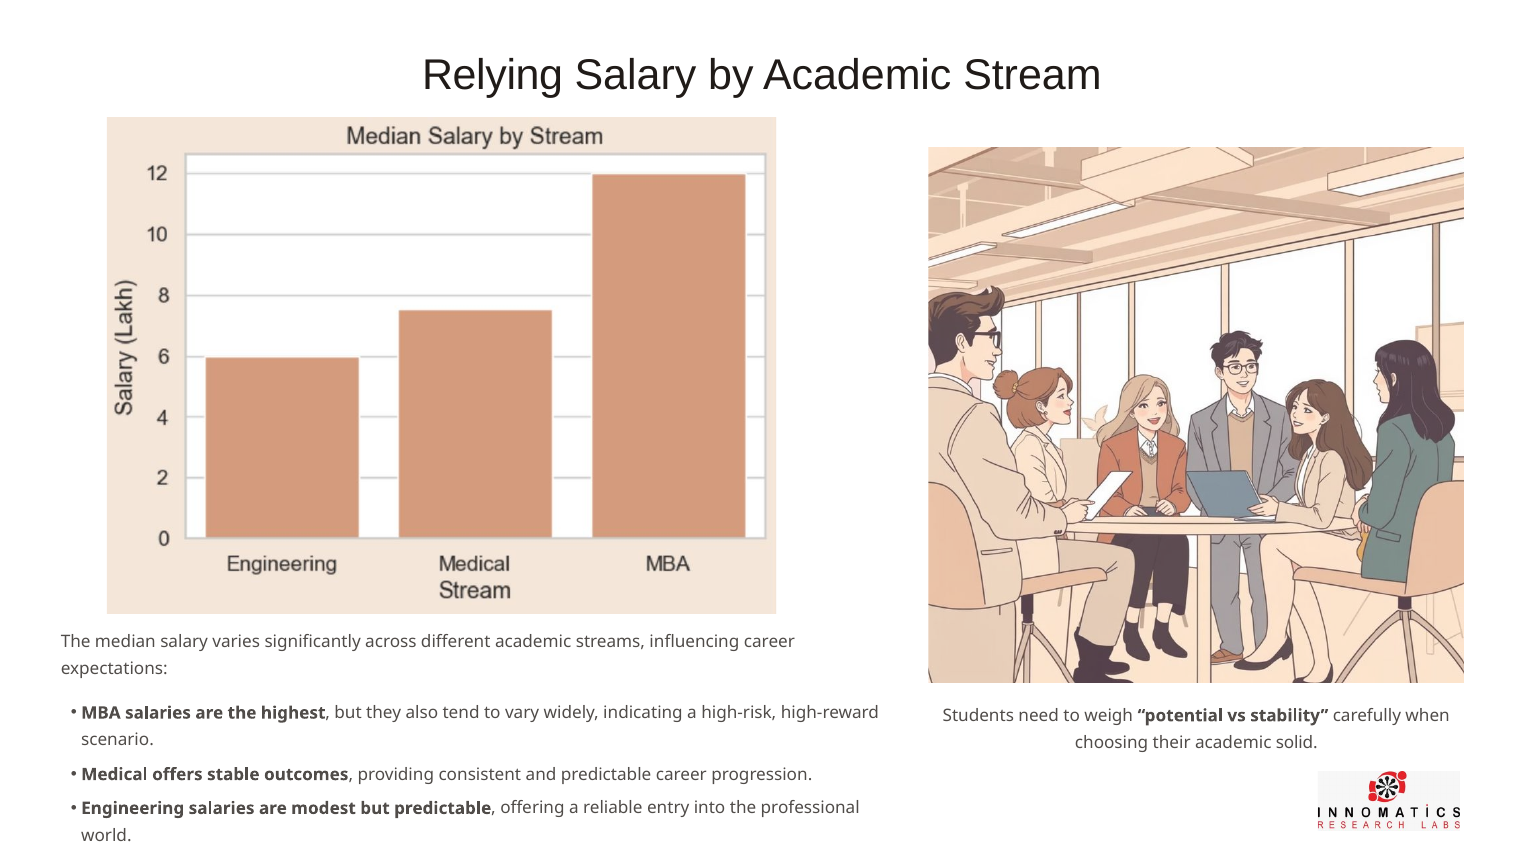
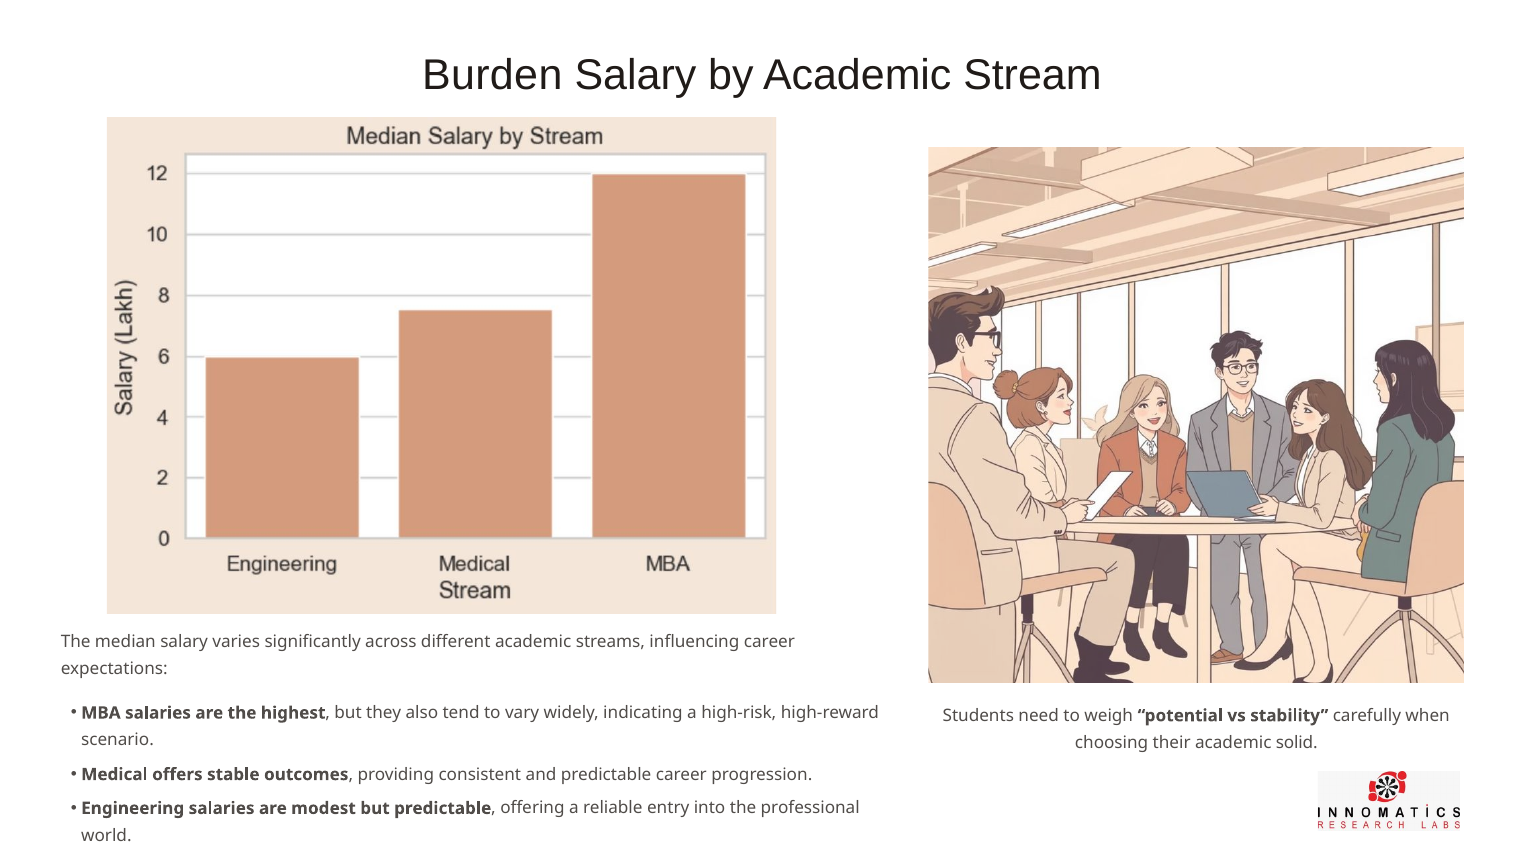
Relying: Relying -> Burden
